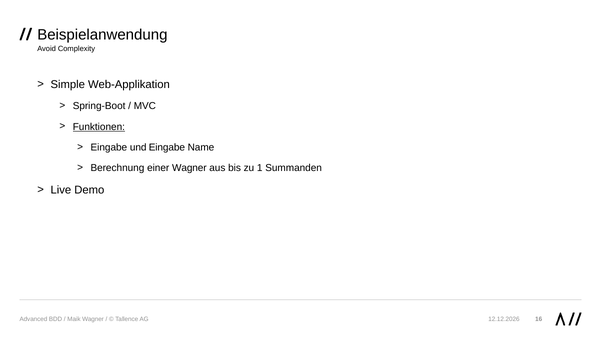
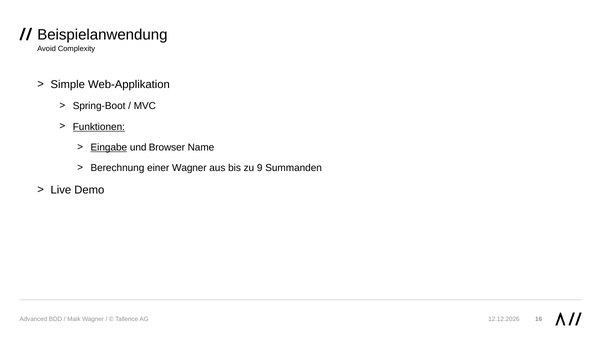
Eingabe at (109, 147) underline: none -> present
und Eingabe: Eingabe -> Browser
1: 1 -> 9
